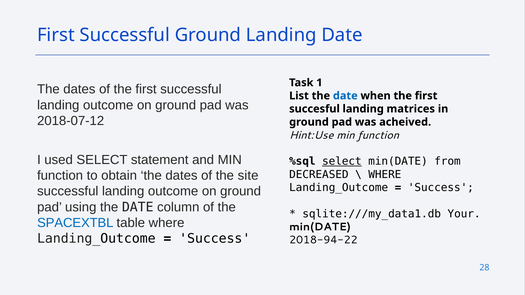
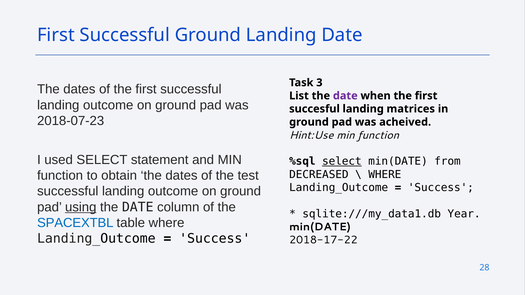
1: 1 -> 3
date at (345, 96) colour: blue -> purple
2018-07-12: 2018-07-12 -> 2018-07-23
site: site -> test
using underline: none -> present
Your: Your -> Year
2018-94-22: 2018-94-22 -> 2018-17-22
